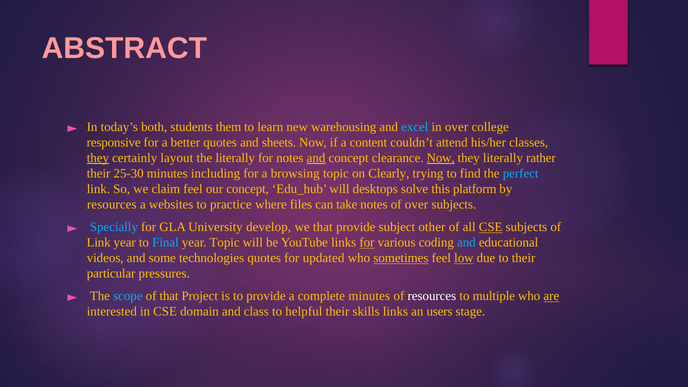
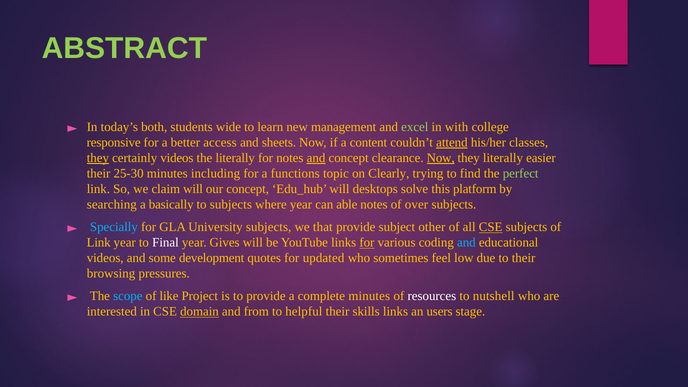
ABSTRACT colour: pink -> light green
them: them -> wide
warehousing: warehousing -> management
excel colour: light blue -> light green
in over: over -> with
better quotes: quotes -> access
attend underline: none -> present
certainly layout: layout -> videos
rather: rather -> easier
browsing: browsing -> functions
perfect colour: light blue -> light green
claim feel: feel -> will
resources at (112, 204): resources -> searching
websites: websites -> basically
to practice: practice -> subjects
where files: files -> year
take: take -> able
University develop: develop -> subjects
Final colour: light blue -> white
year Topic: Topic -> Gives
technologies: technologies -> development
sometimes underline: present -> none
low underline: present -> none
particular: particular -> browsing
of that: that -> like
multiple: multiple -> nutshell
are underline: present -> none
domain underline: none -> present
class: class -> from
